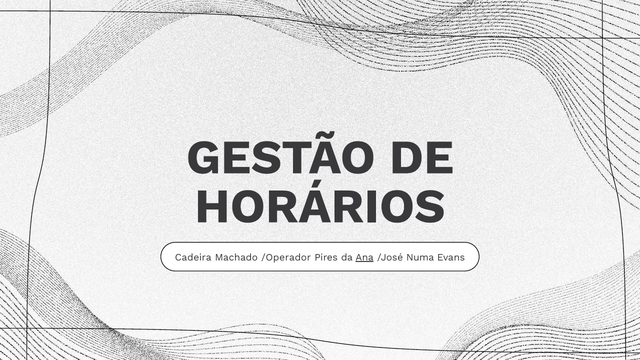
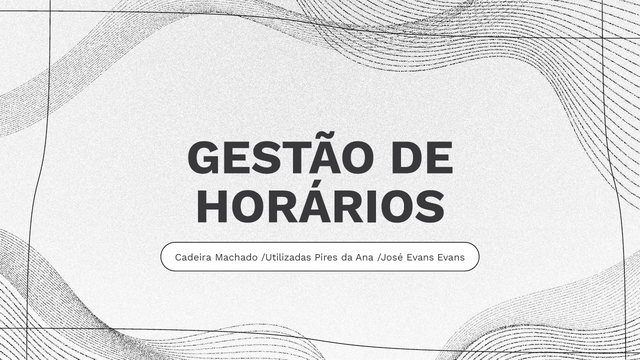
/Operador: /Operador -> /Utilizadas
Ana underline: present -> none
/José Numa: Numa -> Evans
